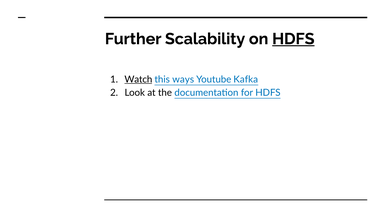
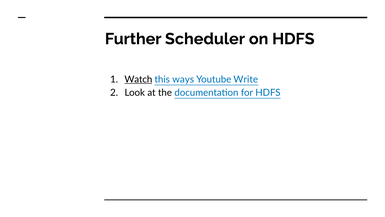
Scalability: Scalability -> Scheduler
HDFS at (293, 39) underline: present -> none
Kafka: Kafka -> Write
